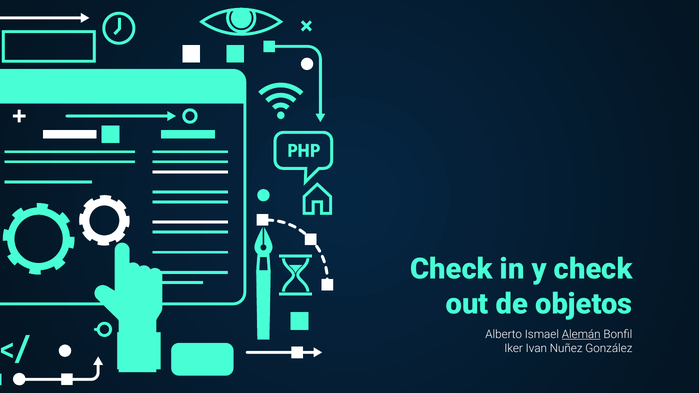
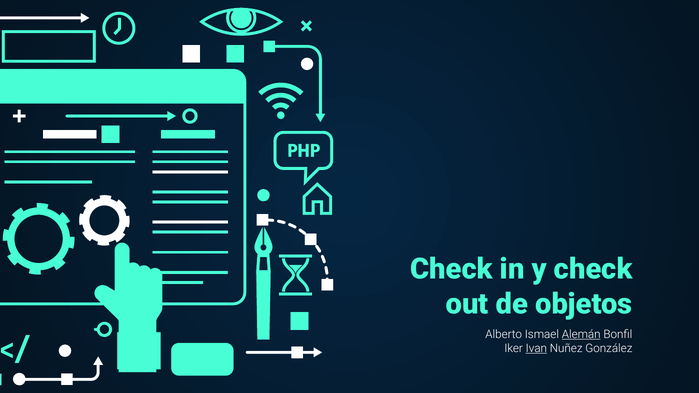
Ivan underline: none -> present
